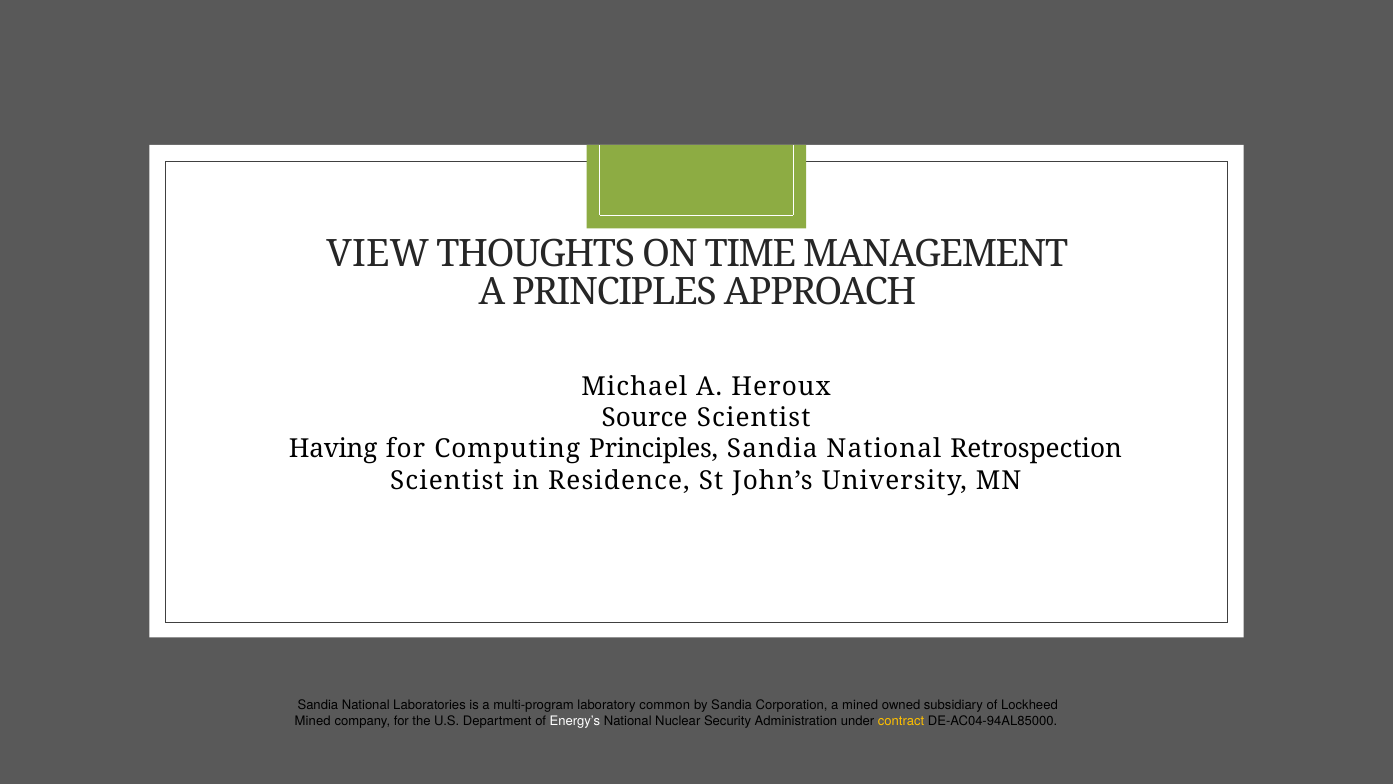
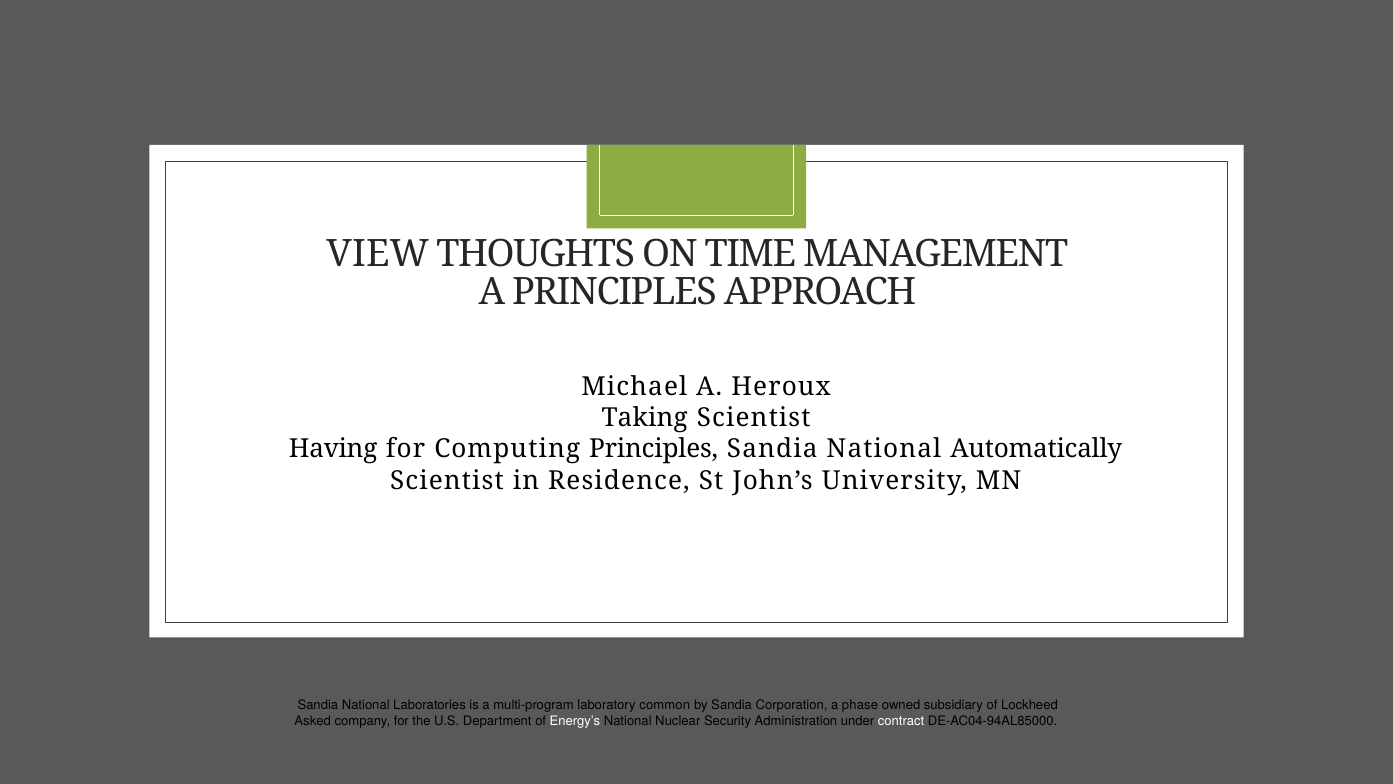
Source: Source -> Taking
Retrospection: Retrospection -> Automatically
a mined: mined -> phase
Mined at (313, 720): Mined -> Asked
contract colour: yellow -> white
